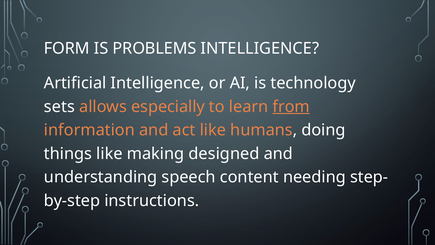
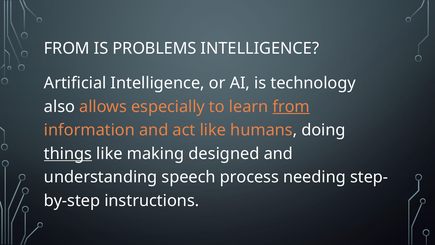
FORM at (67, 48): FORM -> FROM
sets: sets -> also
things underline: none -> present
content: content -> process
